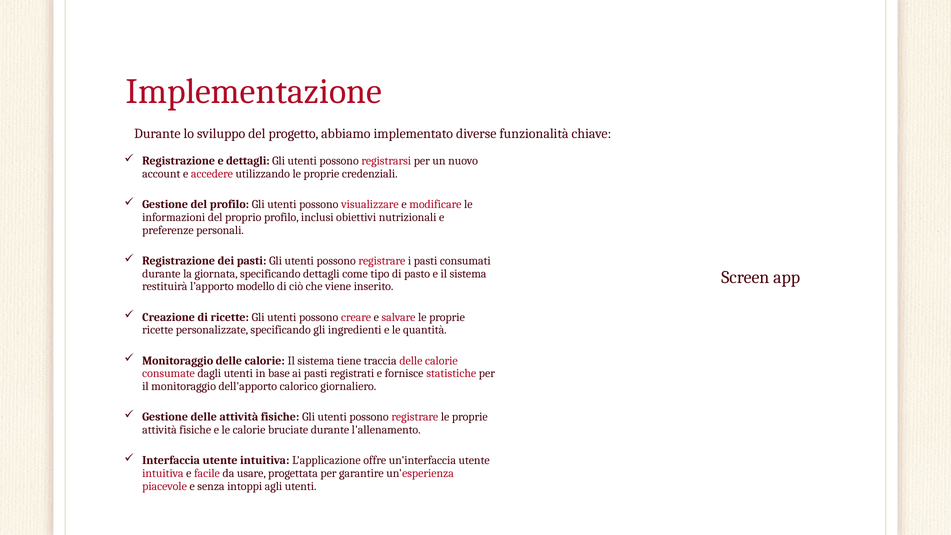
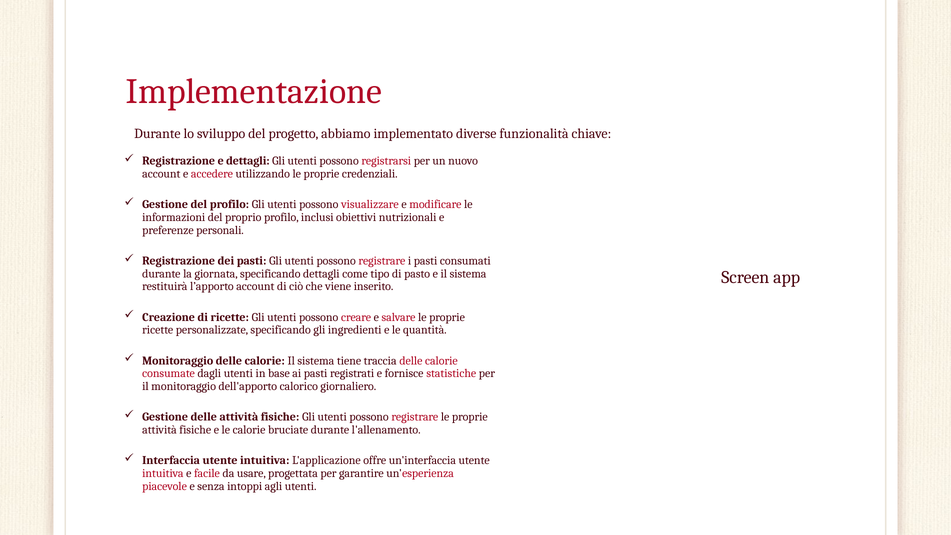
l’apporto modello: modello -> account
